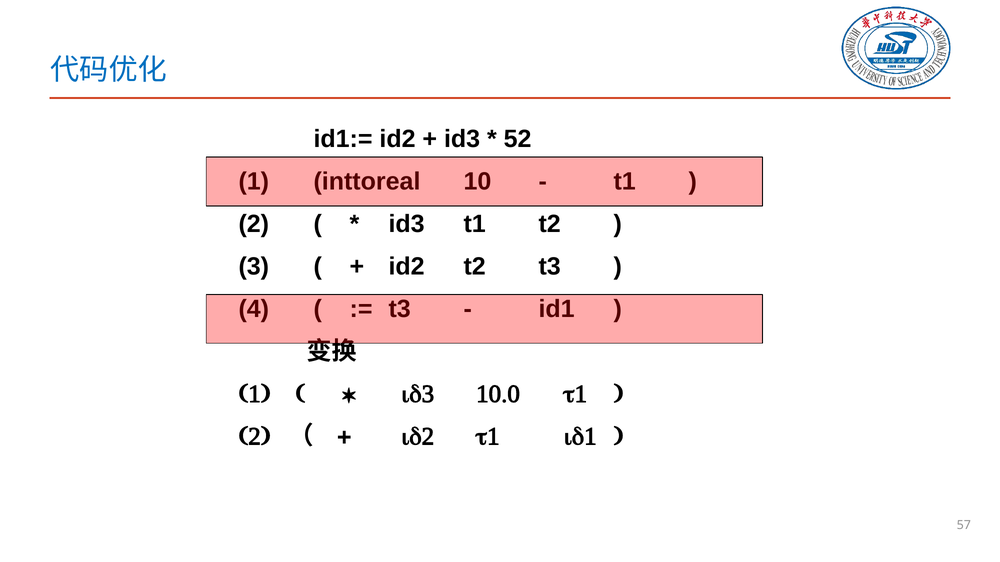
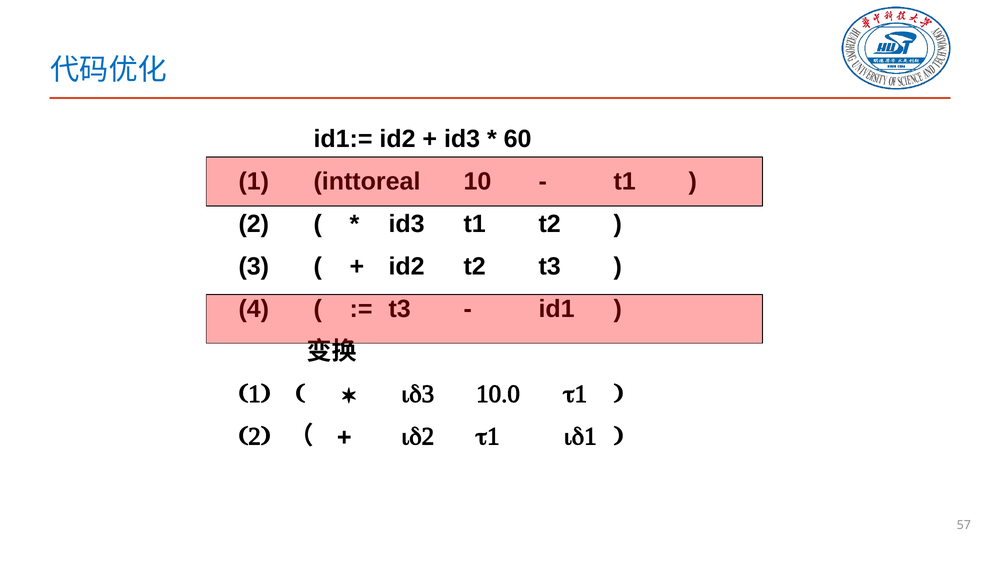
52: 52 -> 60
